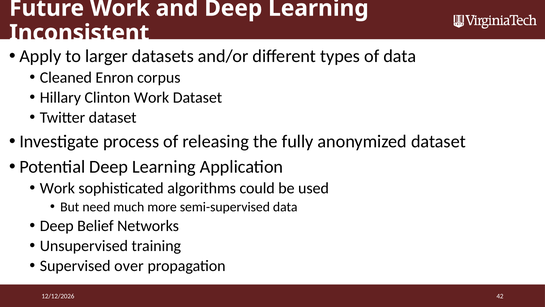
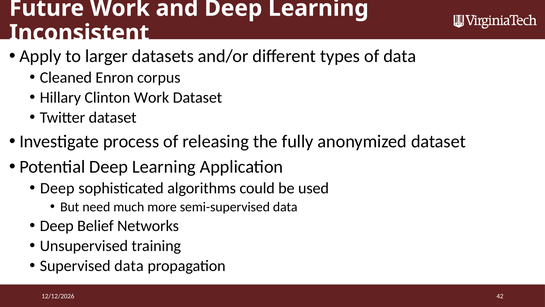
Work at (57, 188): Work -> Deep
Supervised over: over -> data
